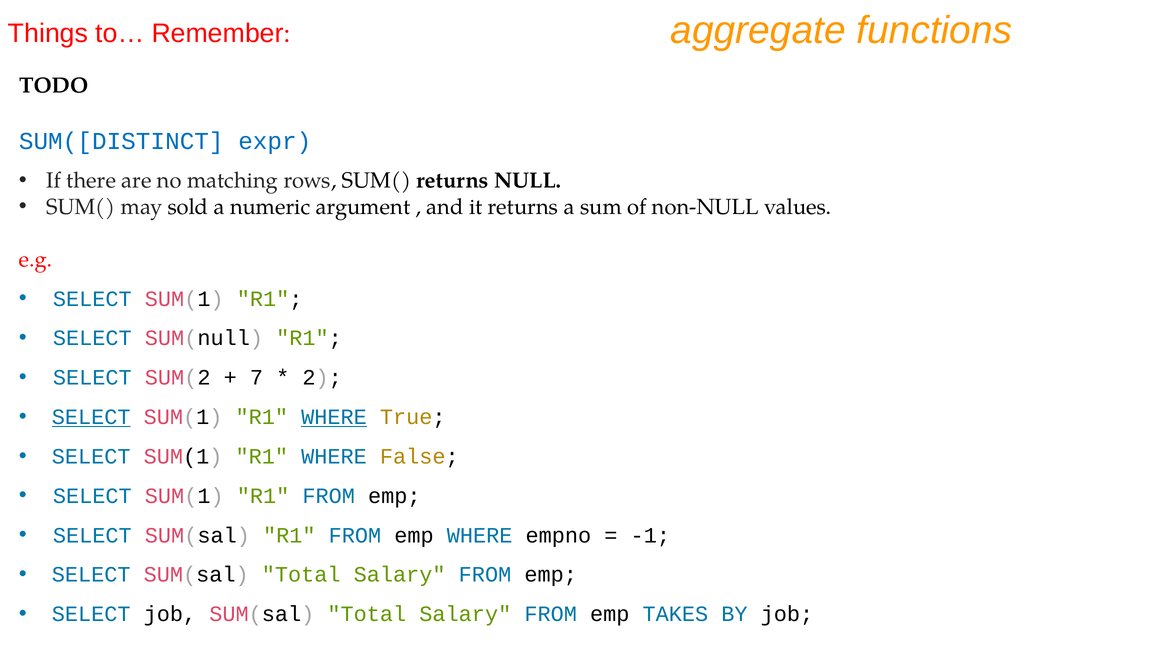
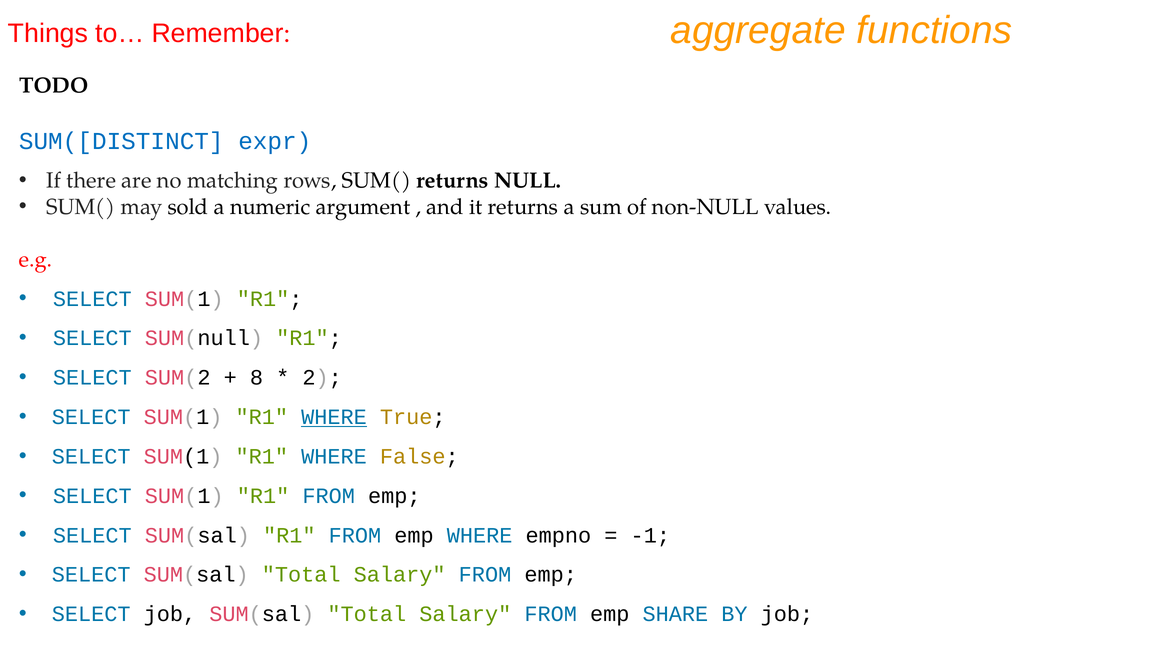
7: 7 -> 8
SELECT at (91, 417) underline: present -> none
TAKES: TAKES -> SHARE
